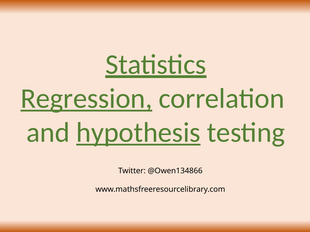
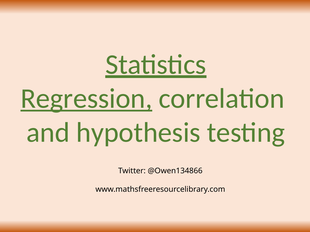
hypothesis underline: present -> none
